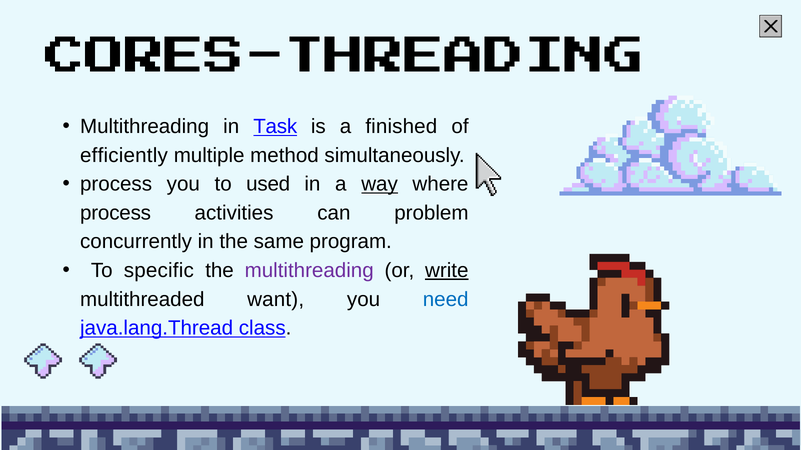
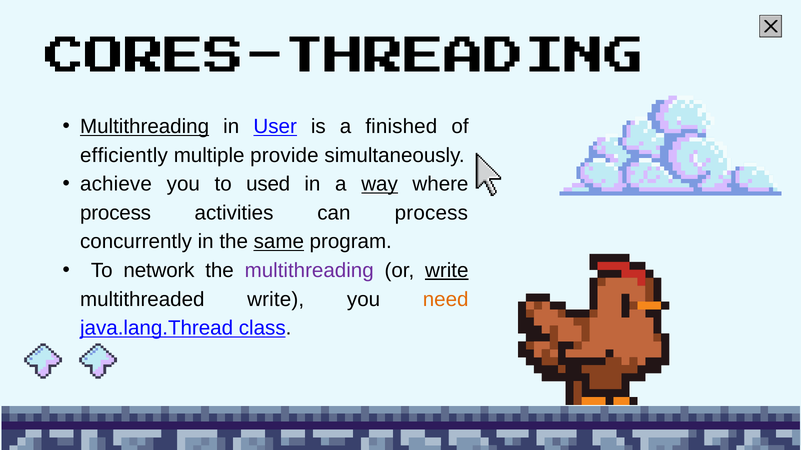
Multithreading at (145, 127) underline: none -> present
Task: Task -> User
method: method -> provide
process at (116, 184): process -> achieve
can problem: problem -> process
same underline: none -> present
specific: specific -> network
multithreaded want: want -> write
need colour: blue -> orange
